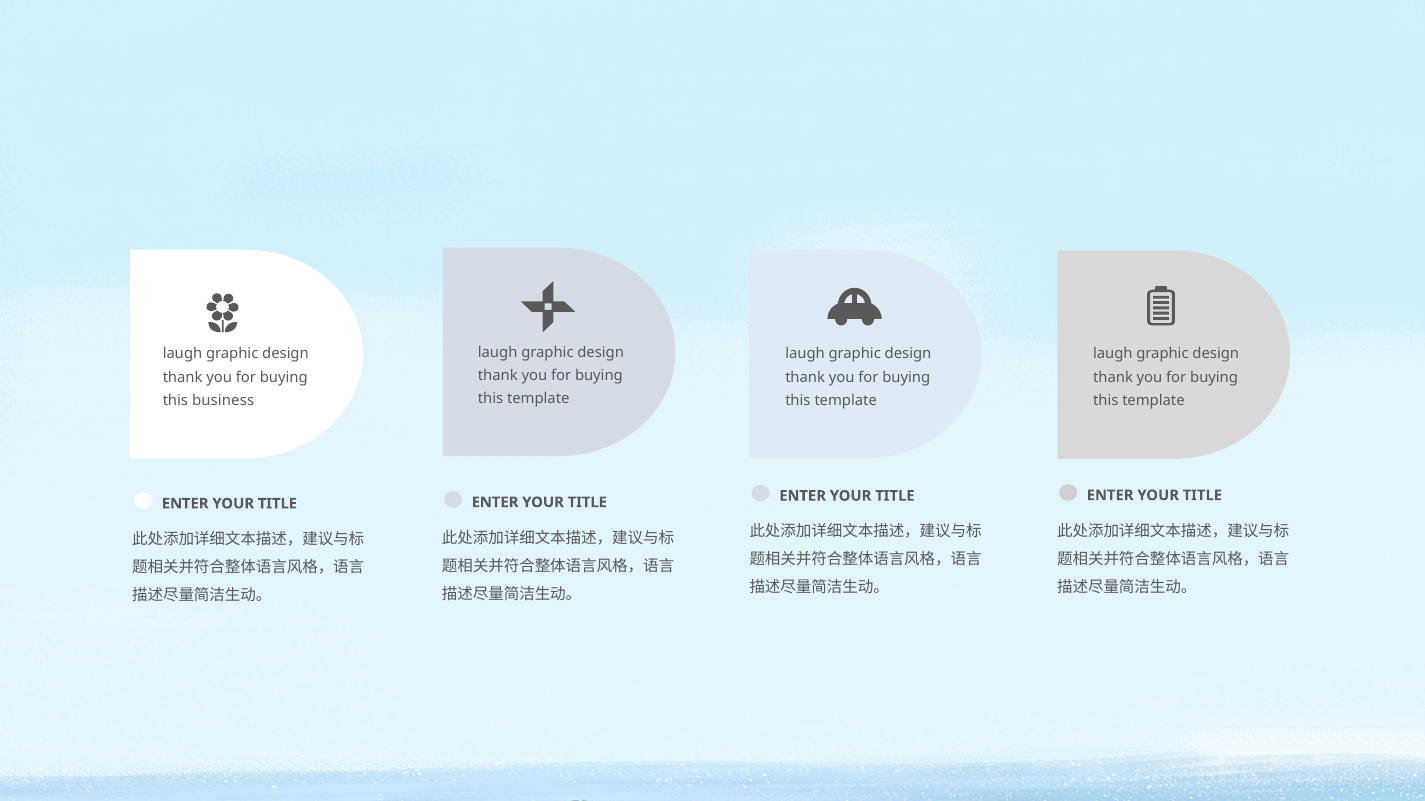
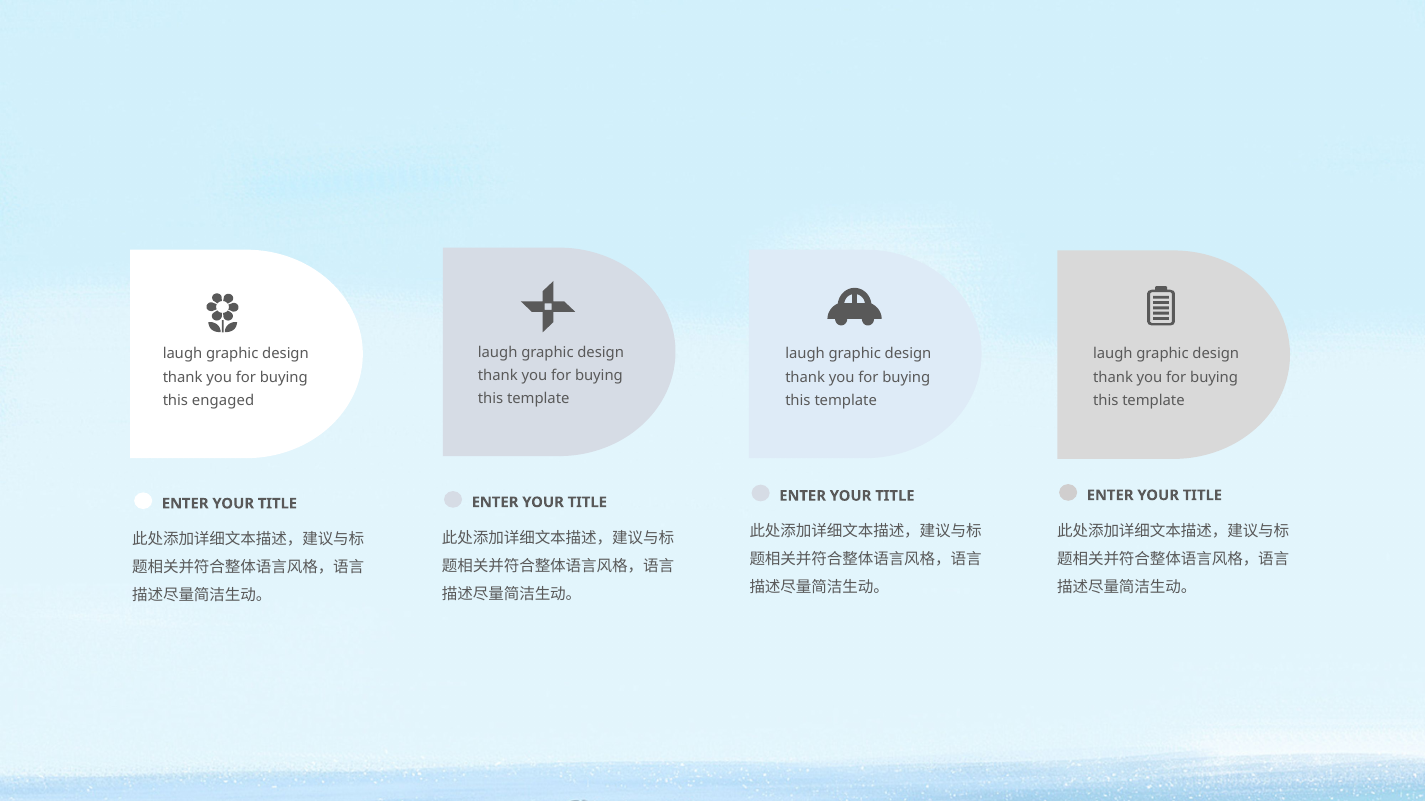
business: business -> engaged
